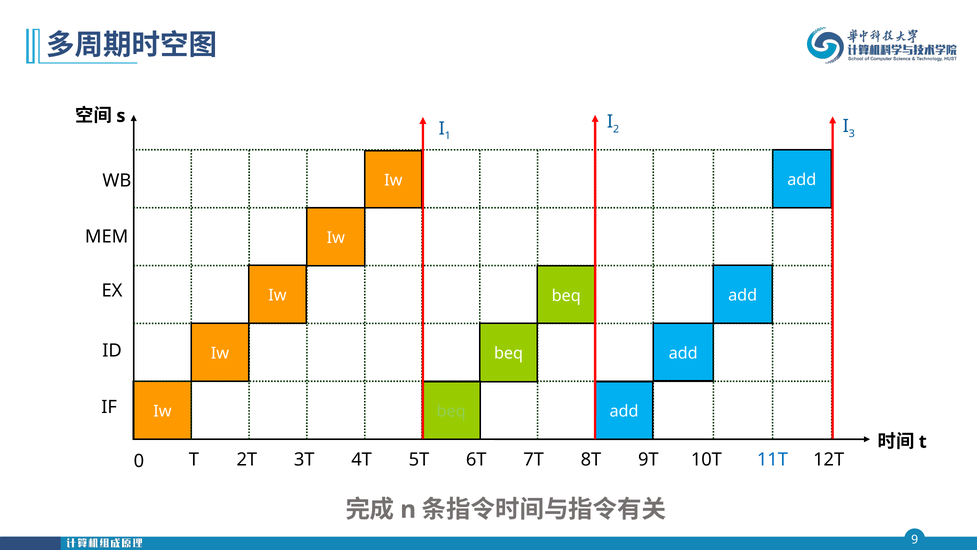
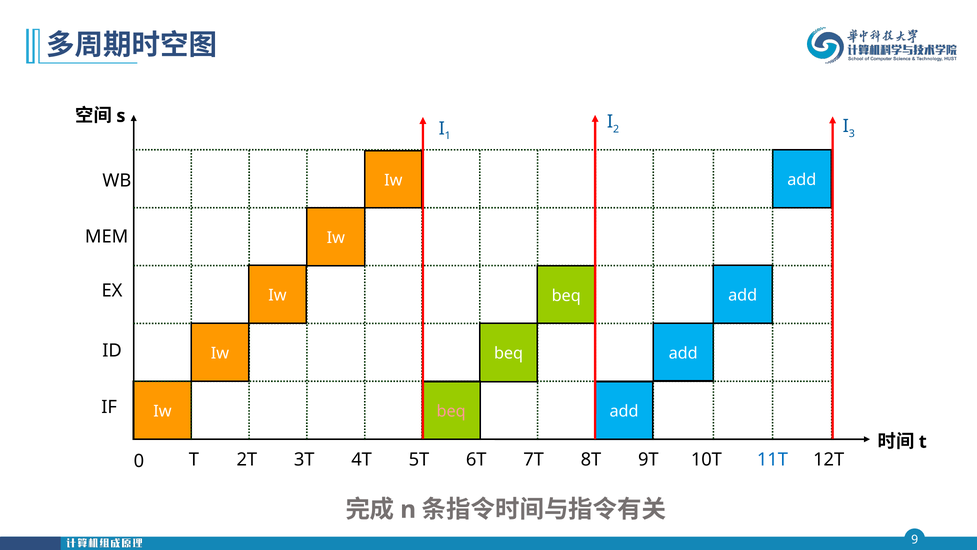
beq at (451, 411) colour: light green -> pink
